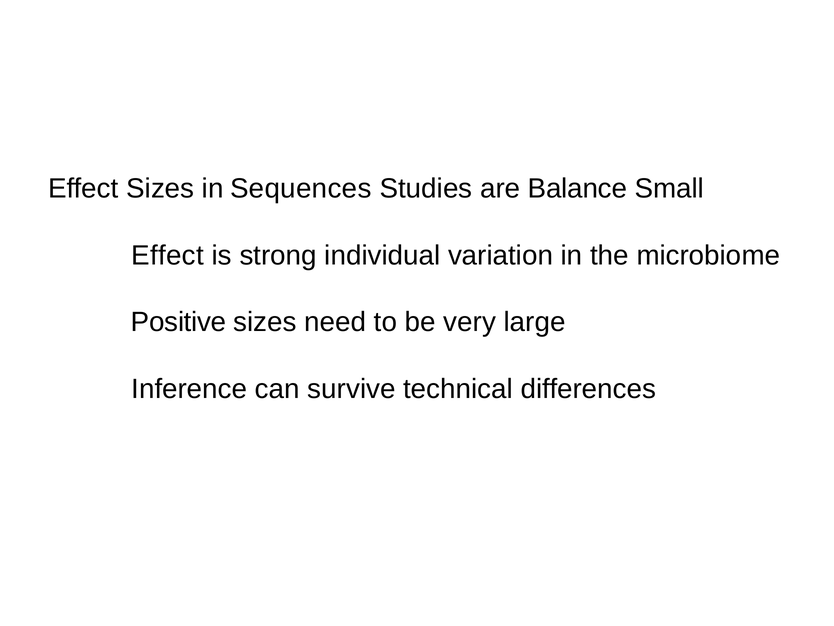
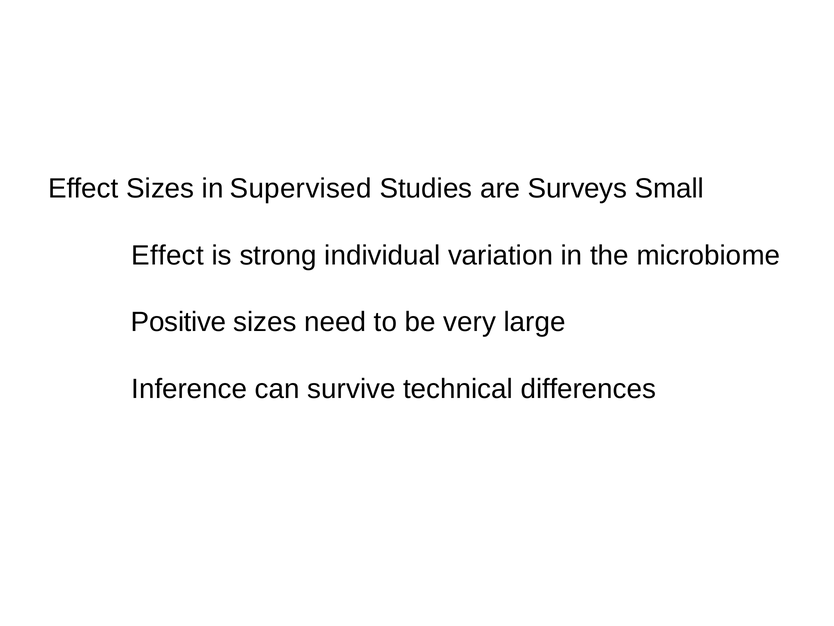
Sequences: Sequences -> Supervised
Balance: Balance -> Surveys
